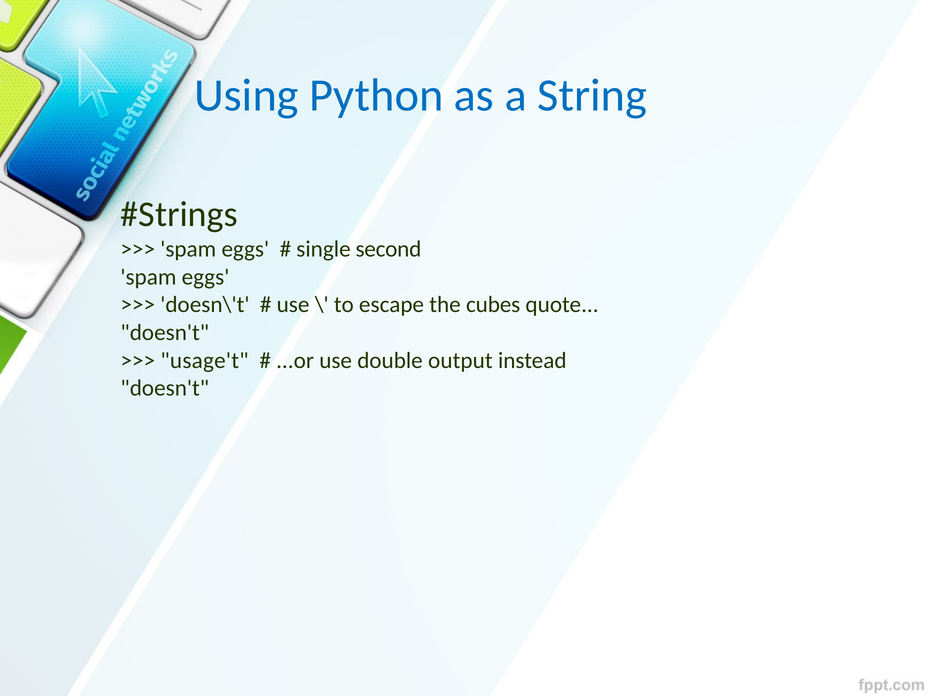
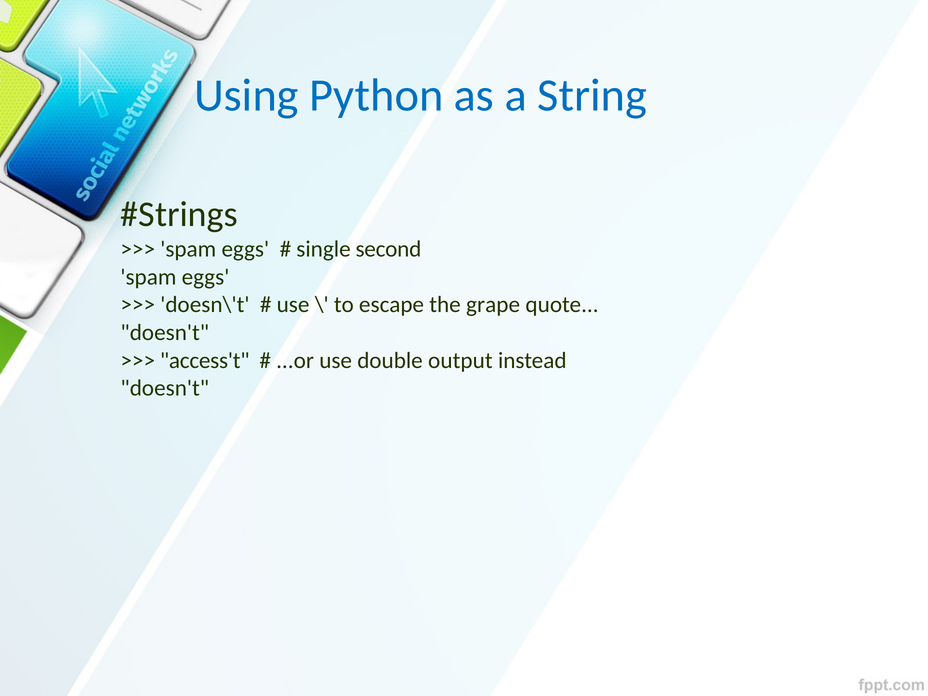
cubes: cubes -> grape
usage't: usage't -> access't
